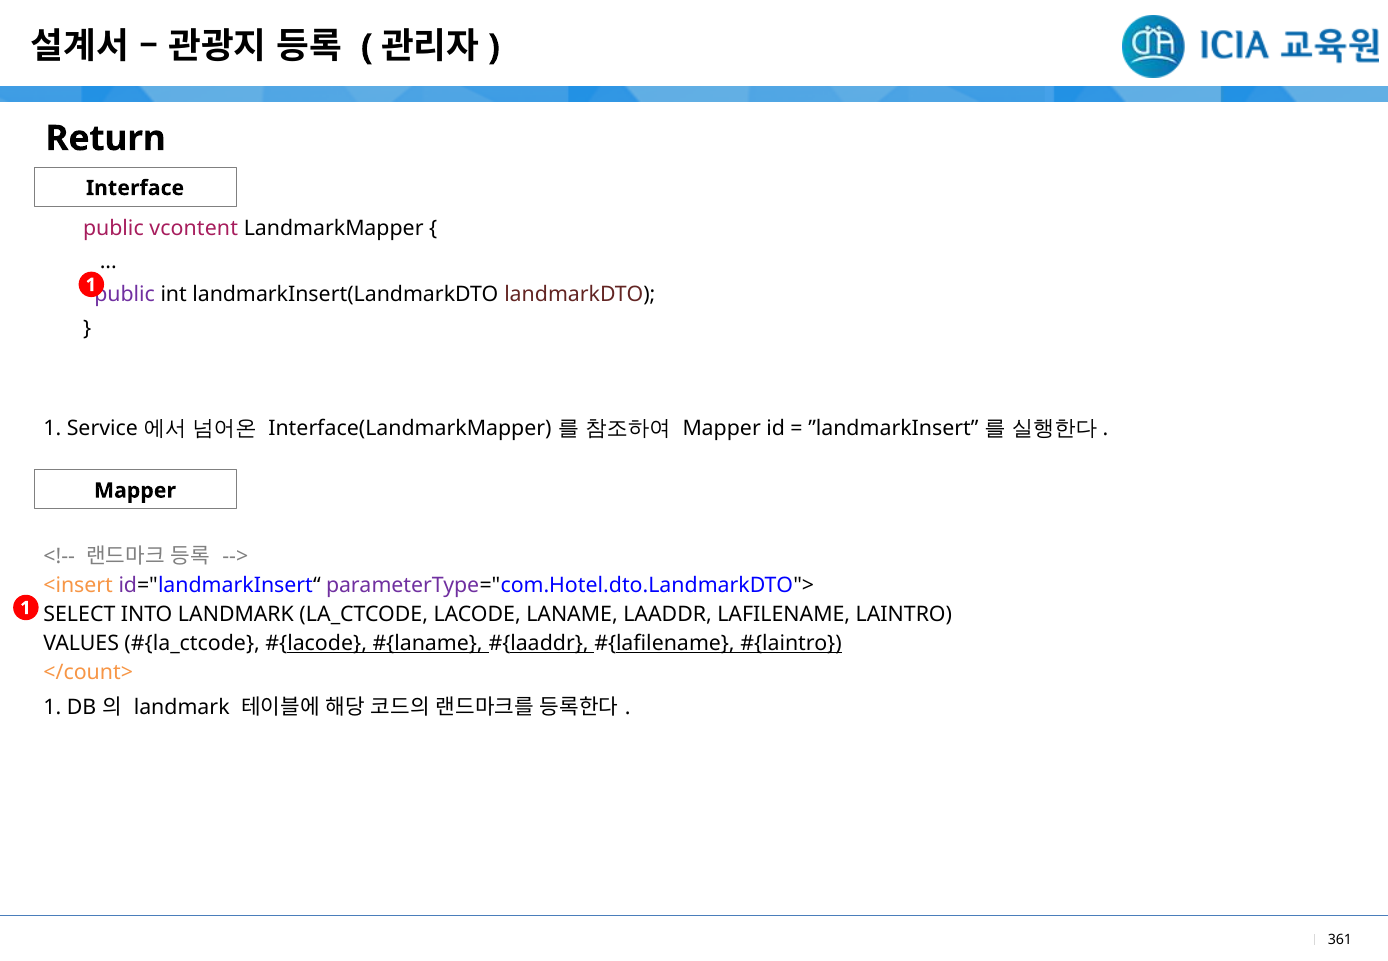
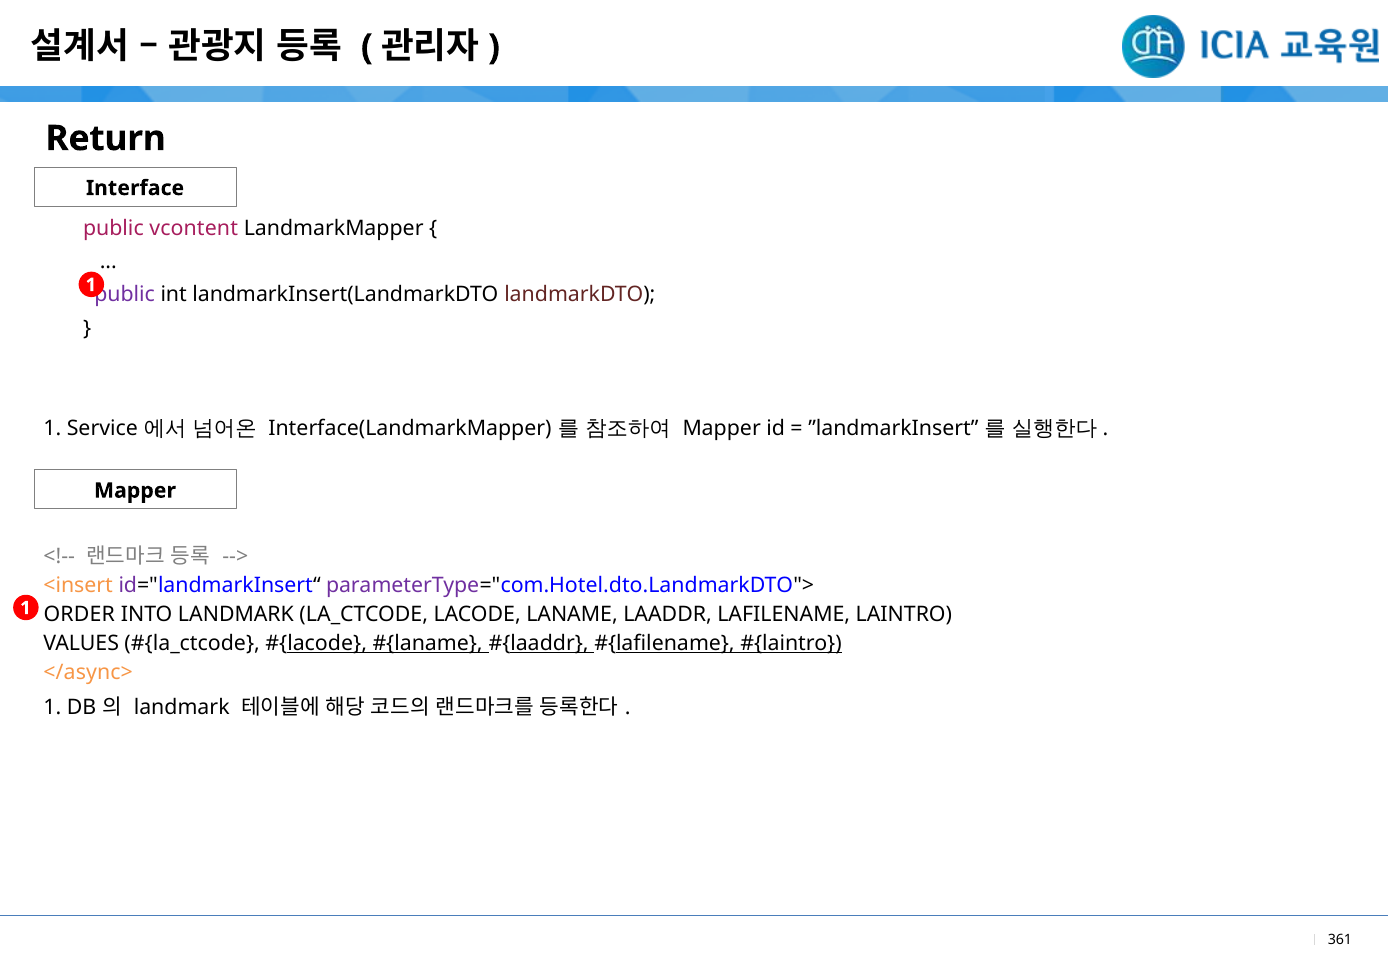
SELECT: SELECT -> ORDER
</count>: </count> -> </async>
